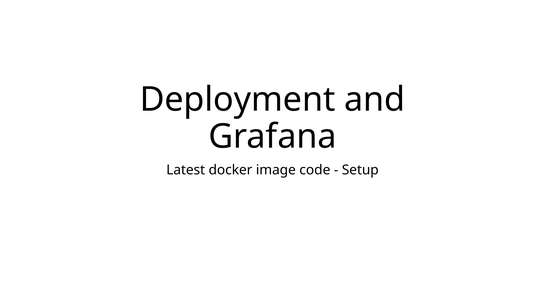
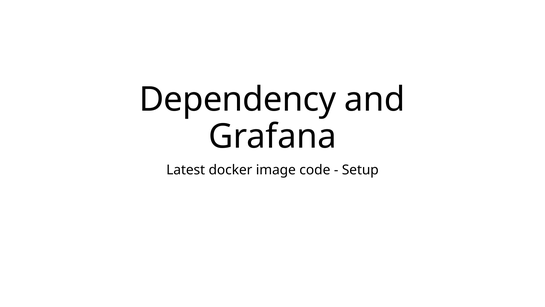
Deployment: Deployment -> Dependency
